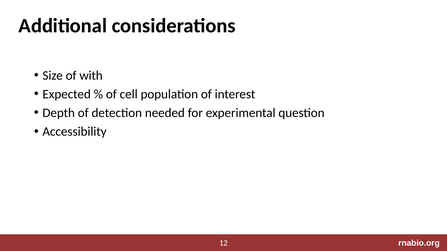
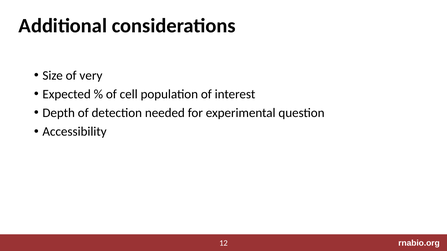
with: with -> very
